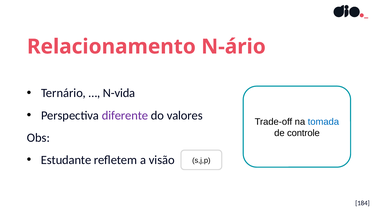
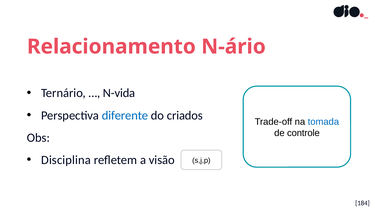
diferente colour: purple -> blue
valores: valores -> criados
Estudante: Estudante -> Disciplina
